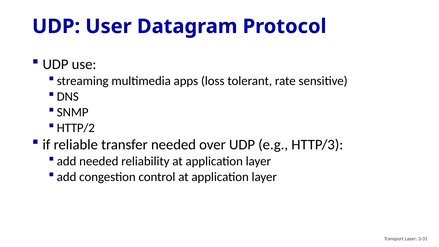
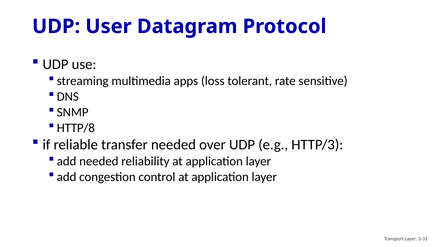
HTTP/2: HTTP/2 -> HTTP/8
